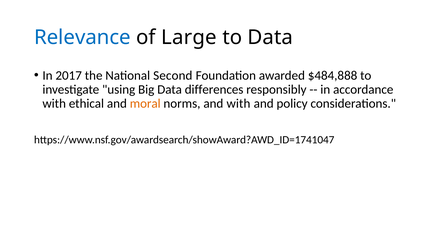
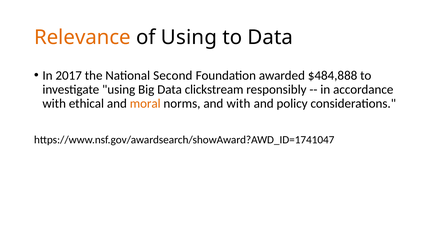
Relevance colour: blue -> orange
of Large: Large -> Using
differences: differences -> clickstream
